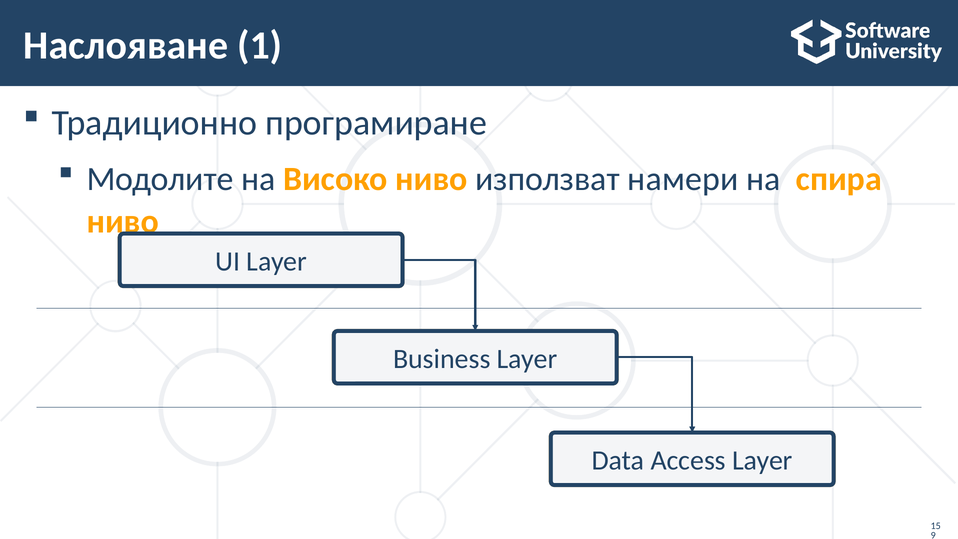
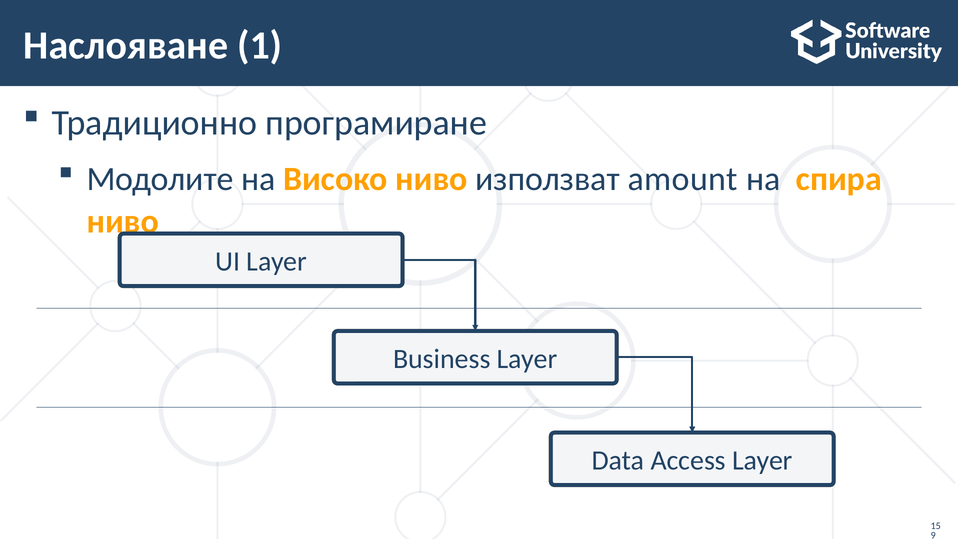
намери: намери -> amount
